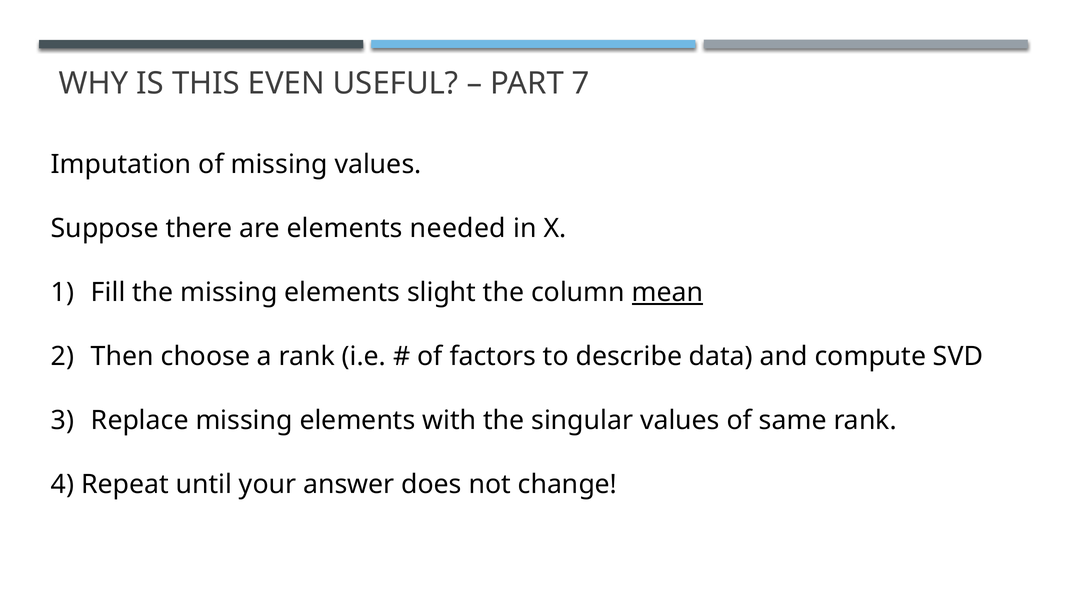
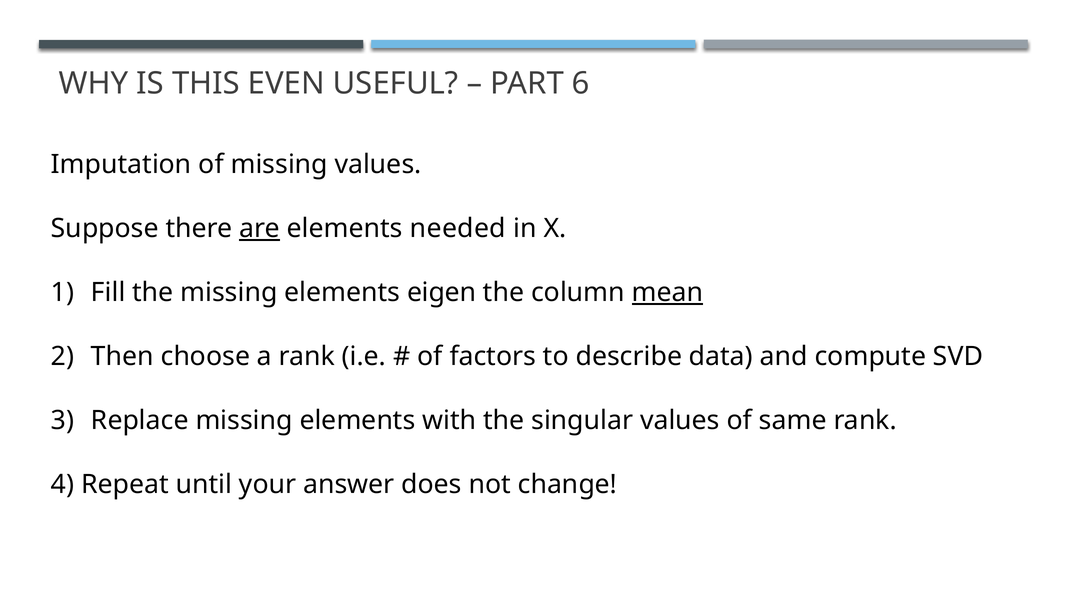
7: 7 -> 6
are underline: none -> present
slight: slight -> eigen
